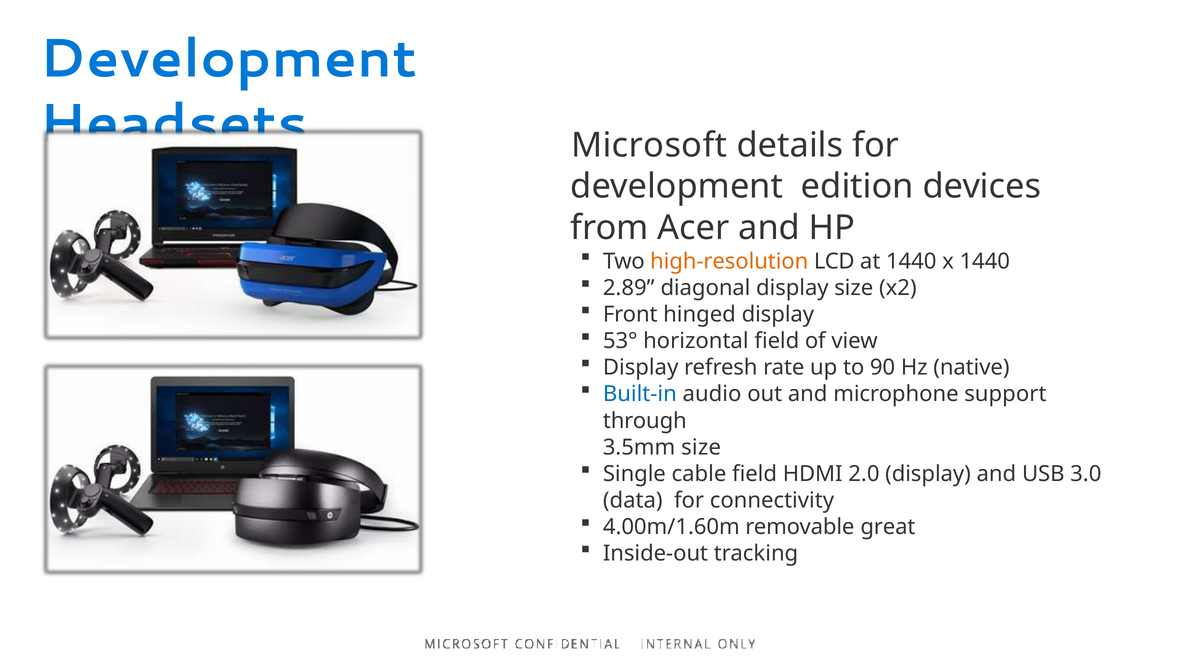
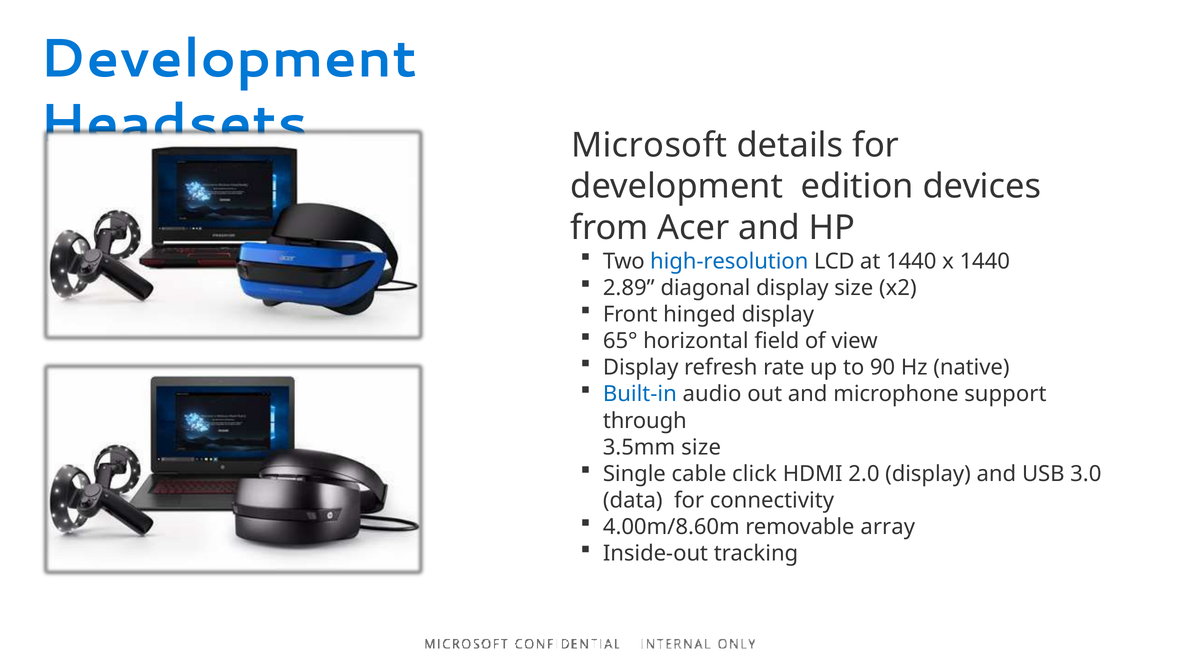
high-resolution colour: orange -> blue
53°: 53° -> 65°
cable field: field -> click
4.00m/1.60m: 4.00m/1.60m -> 4.00m/8.60m
great: great -> array
